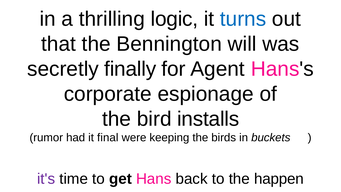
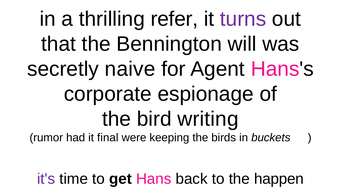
logic: logic -> refer
turns colour: blue -> purple
finally: finally -> naive
installs: installs -> writing
